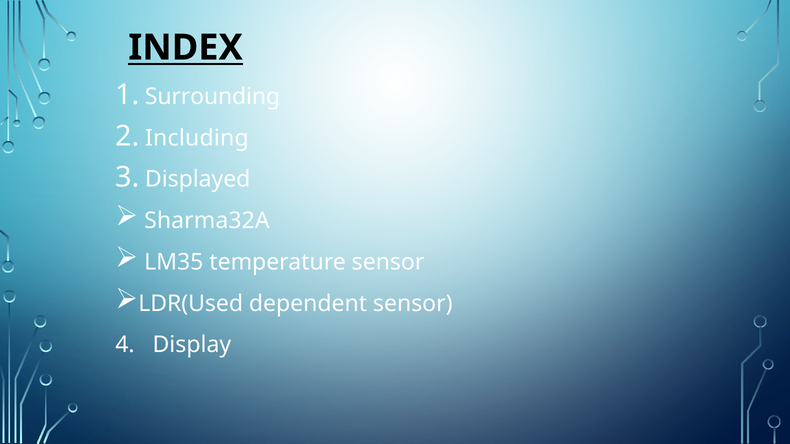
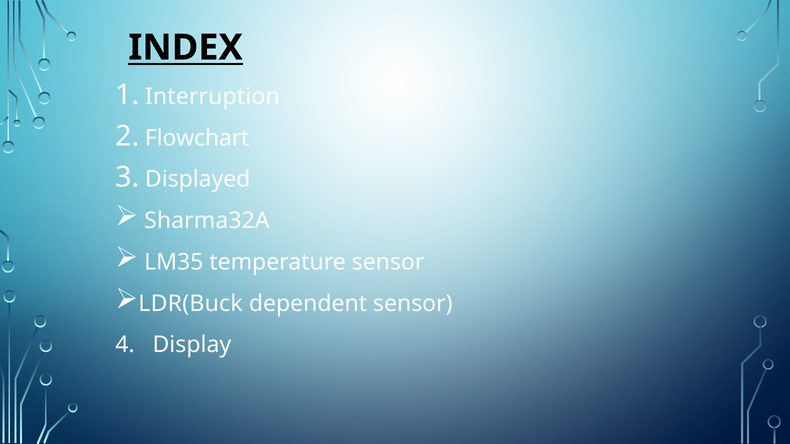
Surrounding: Surrounding -> Interruption
Including: Including -> Flowchart
LDR(Used: LDR(Used -> LDR(Buck
